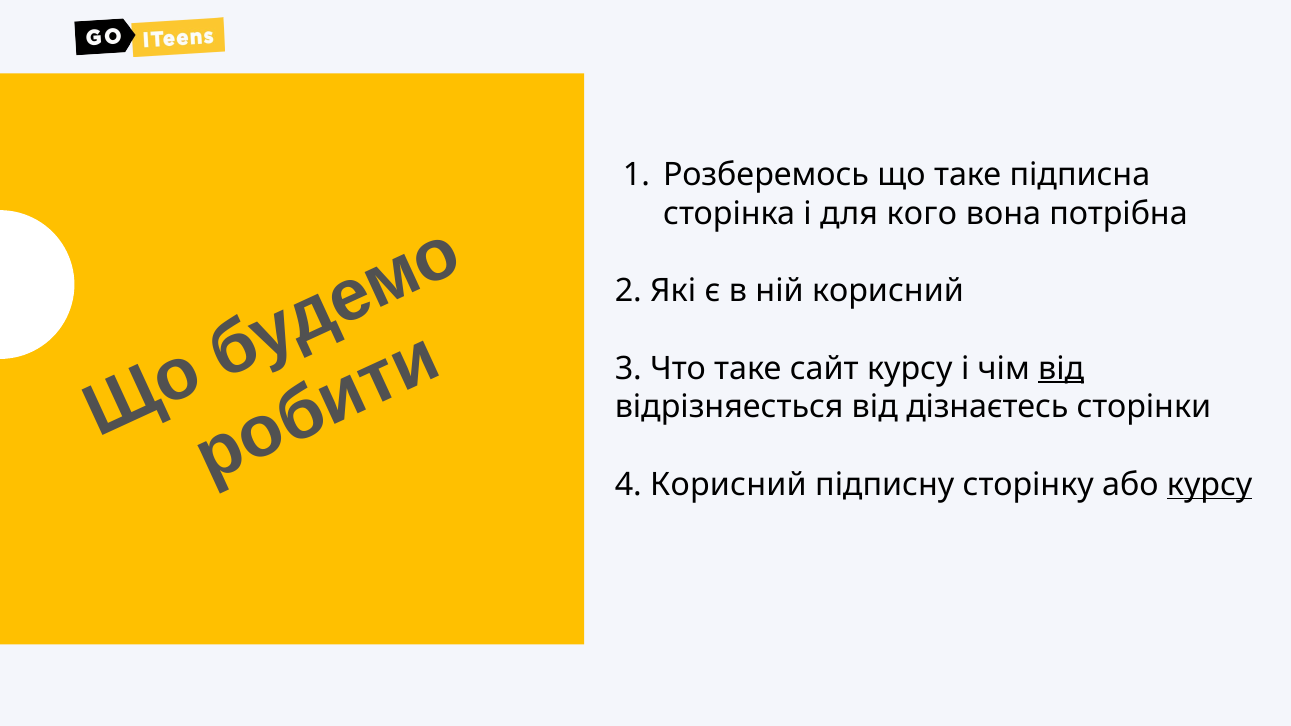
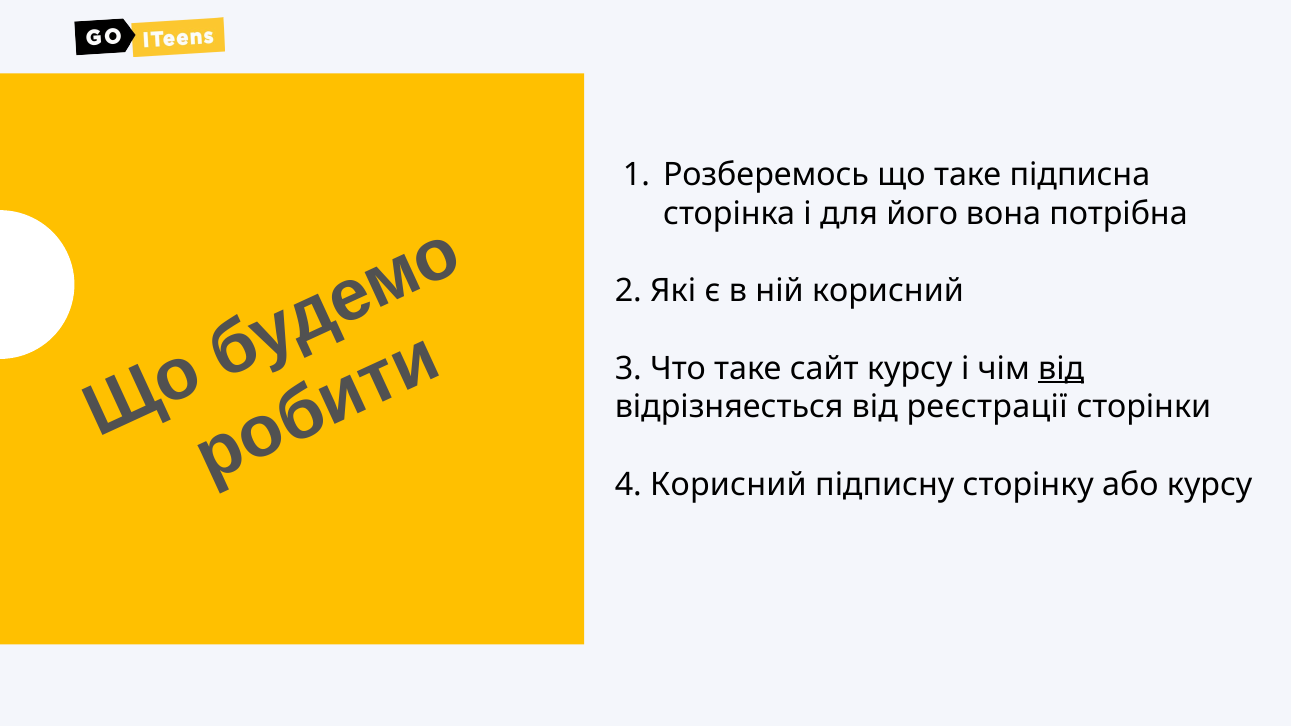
кого: кого -> його
дізнаєтесь: дізнаєтесь -> реєстрації
курсу at (1210, 485) underline: present -> none
